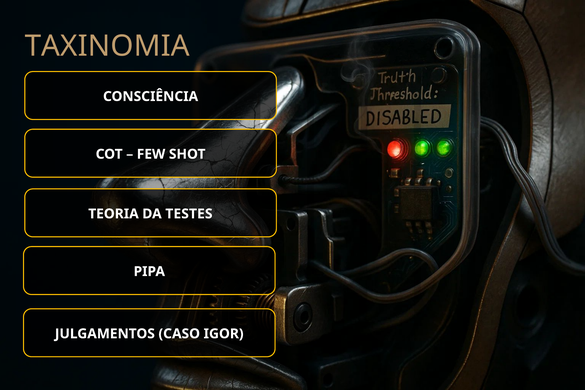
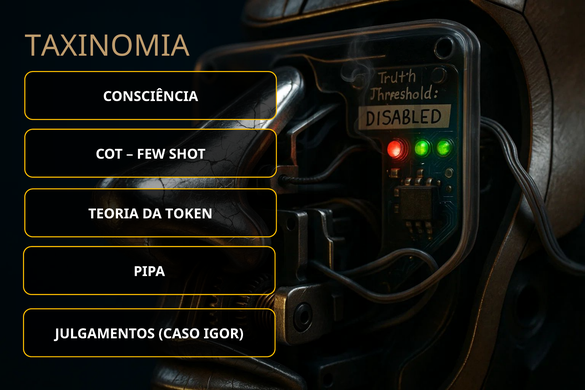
TESTES: TESTES -> TOKEN
